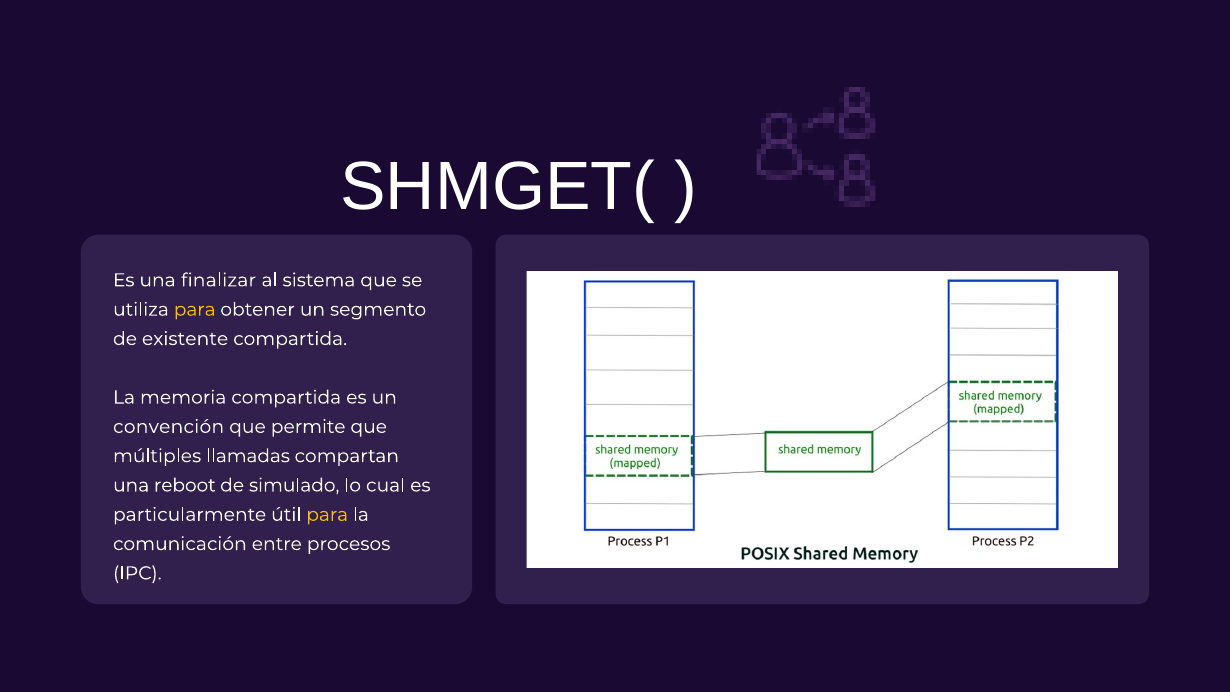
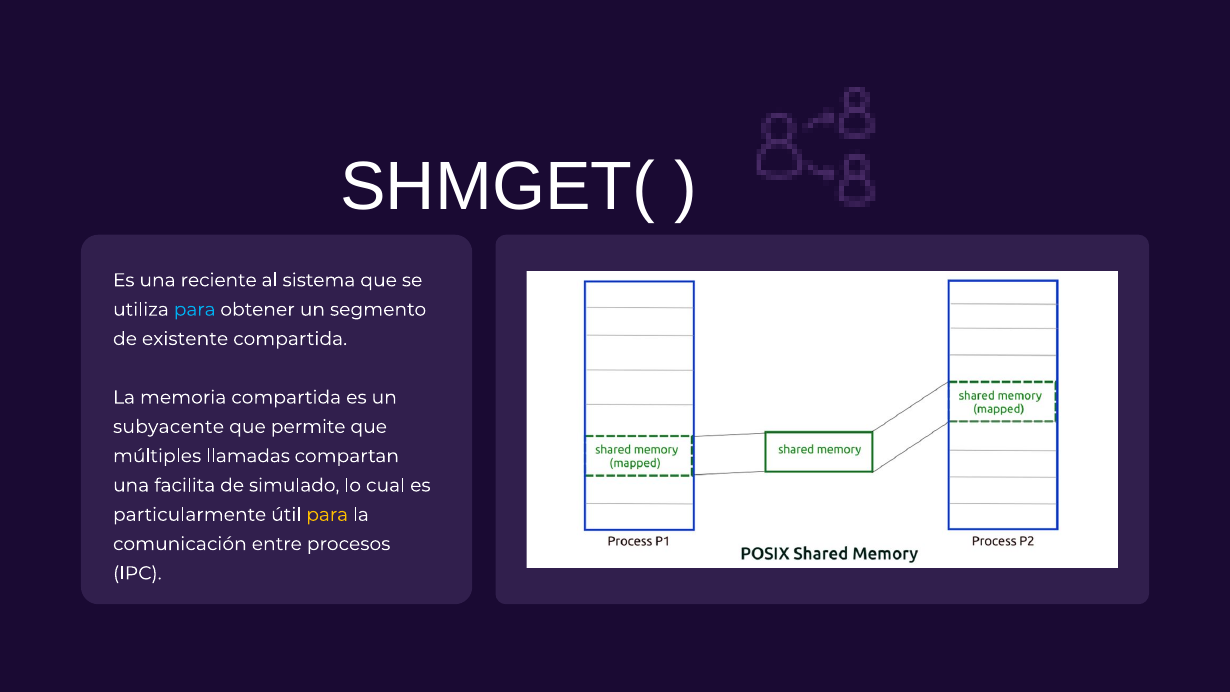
finalizar: finalizar -> reciente
para at (195, 309) colour: yellow -> light blue
convención: convención -> subyacente
reboot: reboot -> facilita
